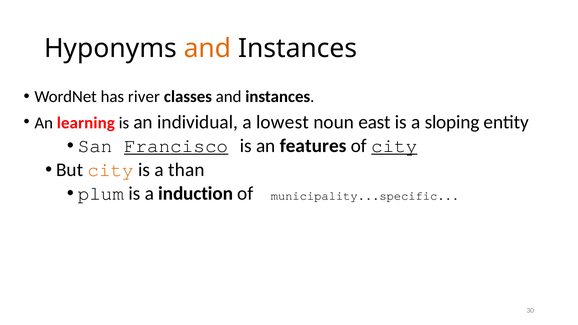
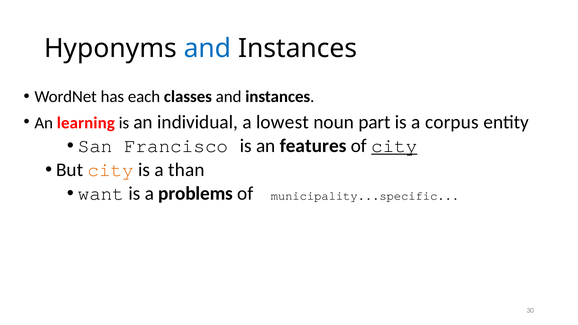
and at (207, 49) colour: orange -> blue
river: river -> each
east: east -> part
sloping: sloping -> corpus
Francisco underline: present -> none
plum: plum -> want
induction: induction -> problems
